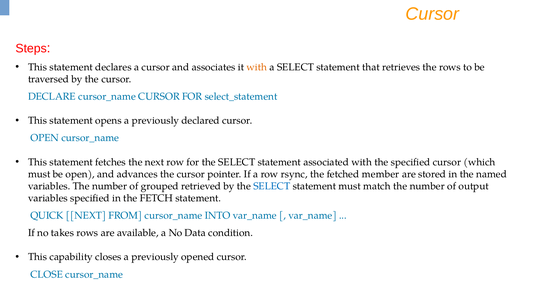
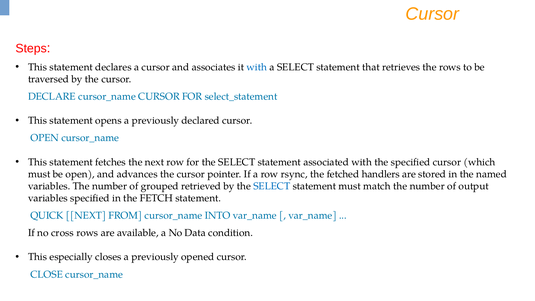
with at (257, 67) colour: orange -> blue
member: member -> handlers
takes: takes -> cross
capability: capability -> especially
